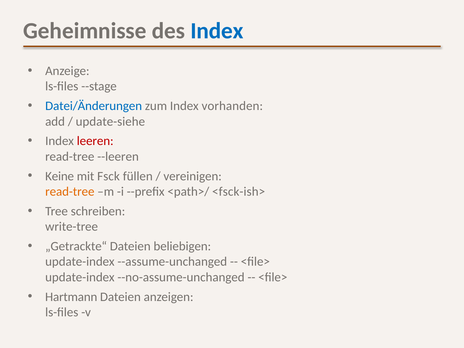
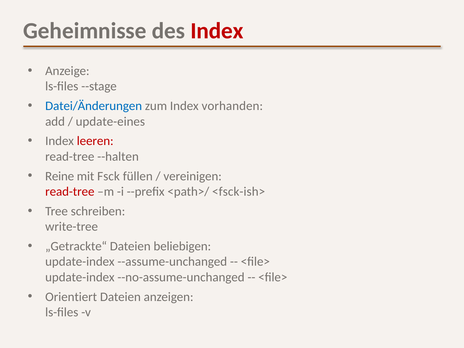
Index at (217, 31) colour: blue -> red
update-siehe: update-siehe -> update-eines
--leeren: --leeren -> --halten
Keine: Keine -> Reine
read-tree at (70, 192) colour: orange -> red
Hartmann: Hartmann -> Orientiert
